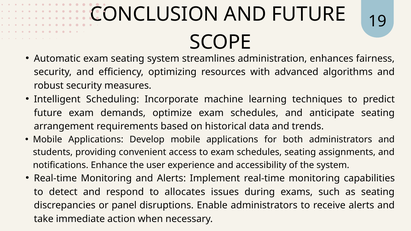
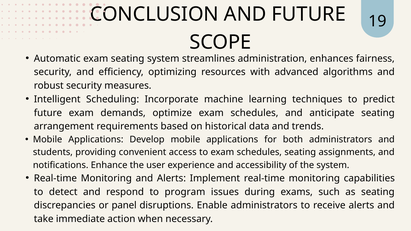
allocates: allocates -> program
